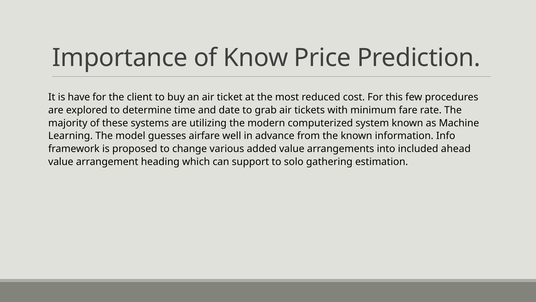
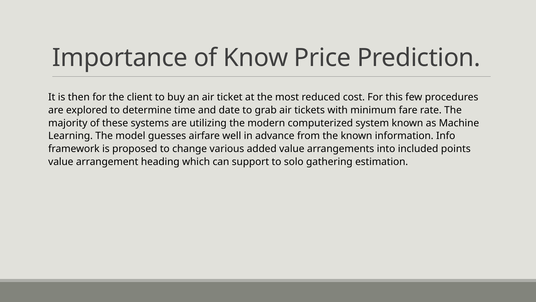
have: have -> then
ahead: ahead -> points
